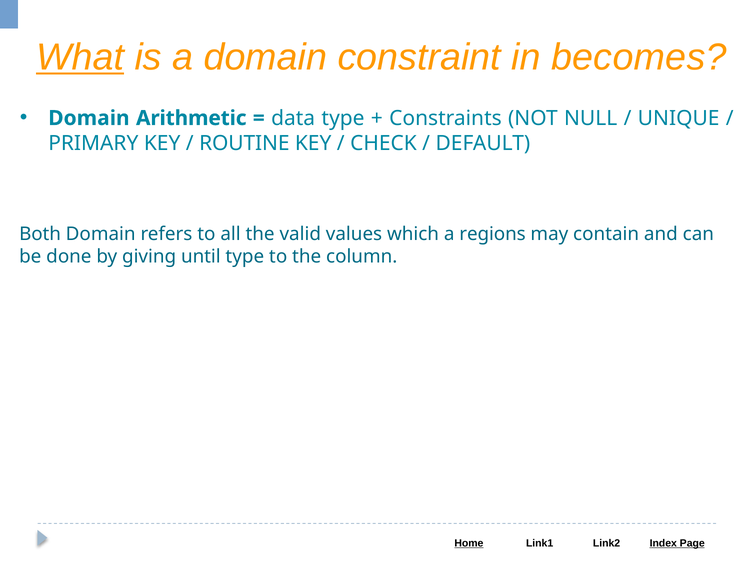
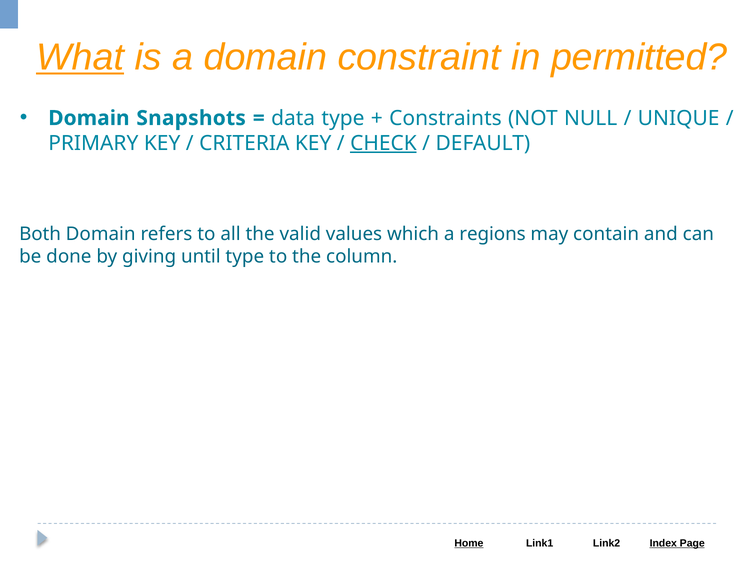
becomes: becomes -> permitted
Arithmetic: Arithmetic -> Snapshots
ROUTINE: ROUTINE -> CRITERIA
CHECK underline: none -> present
